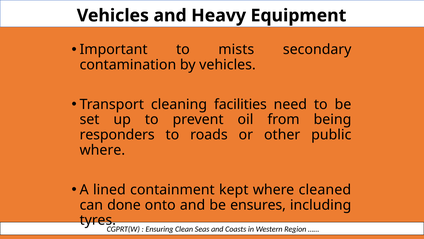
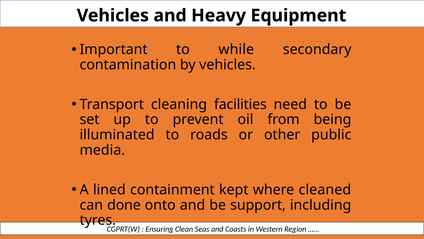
mists: mists -> while
responders: responders -> illuminated
where at (102, 150): where -> media
ensures: ensures -> support
